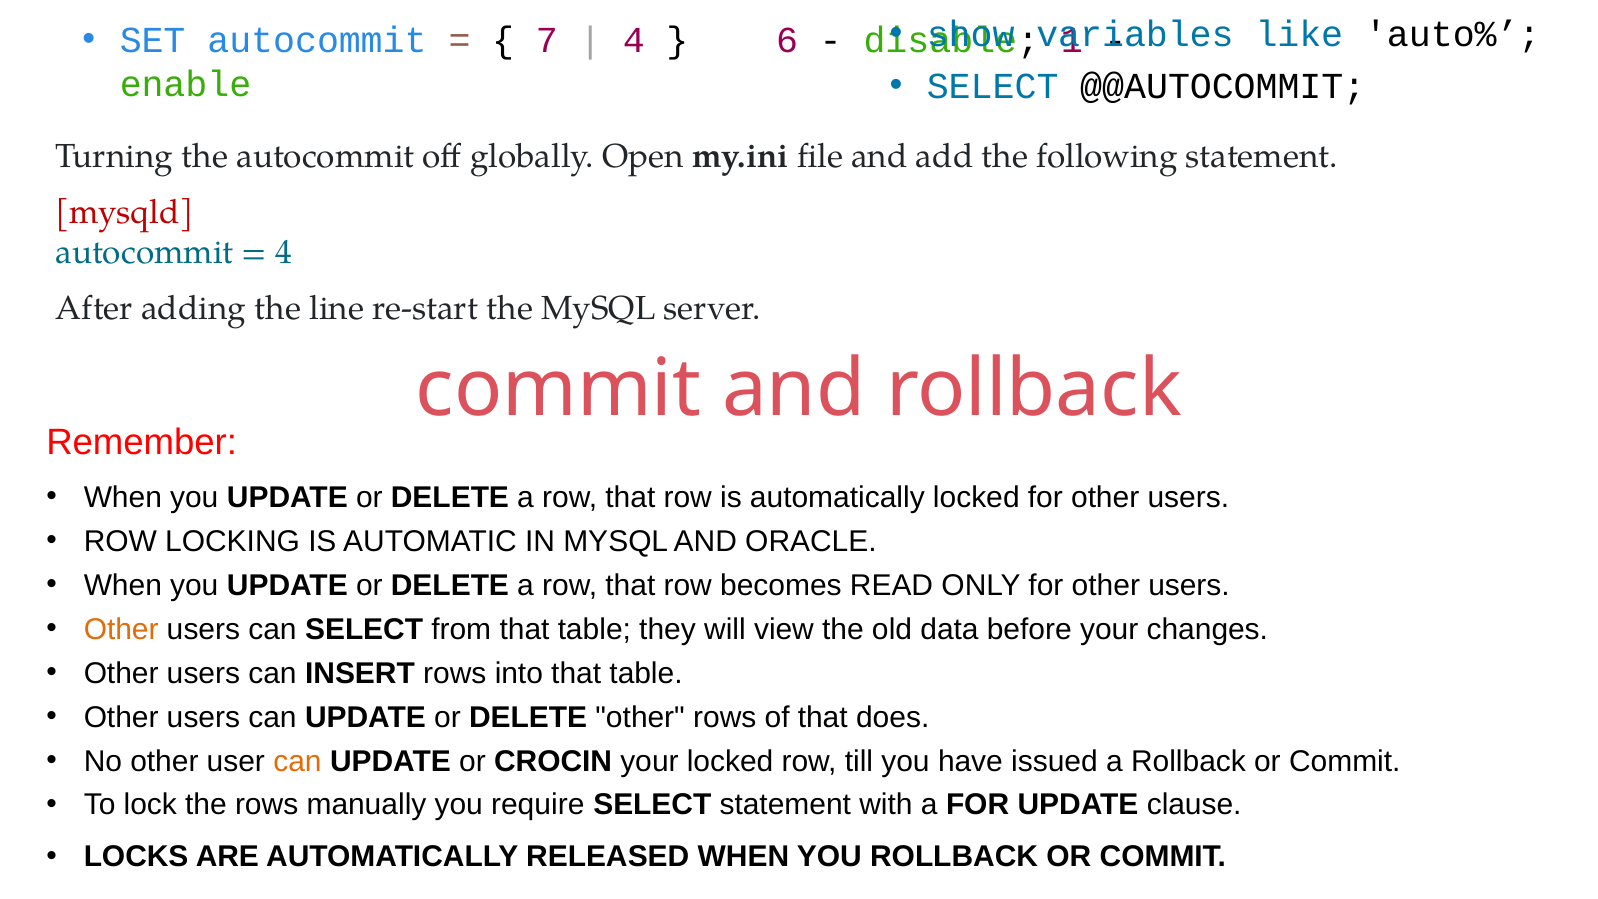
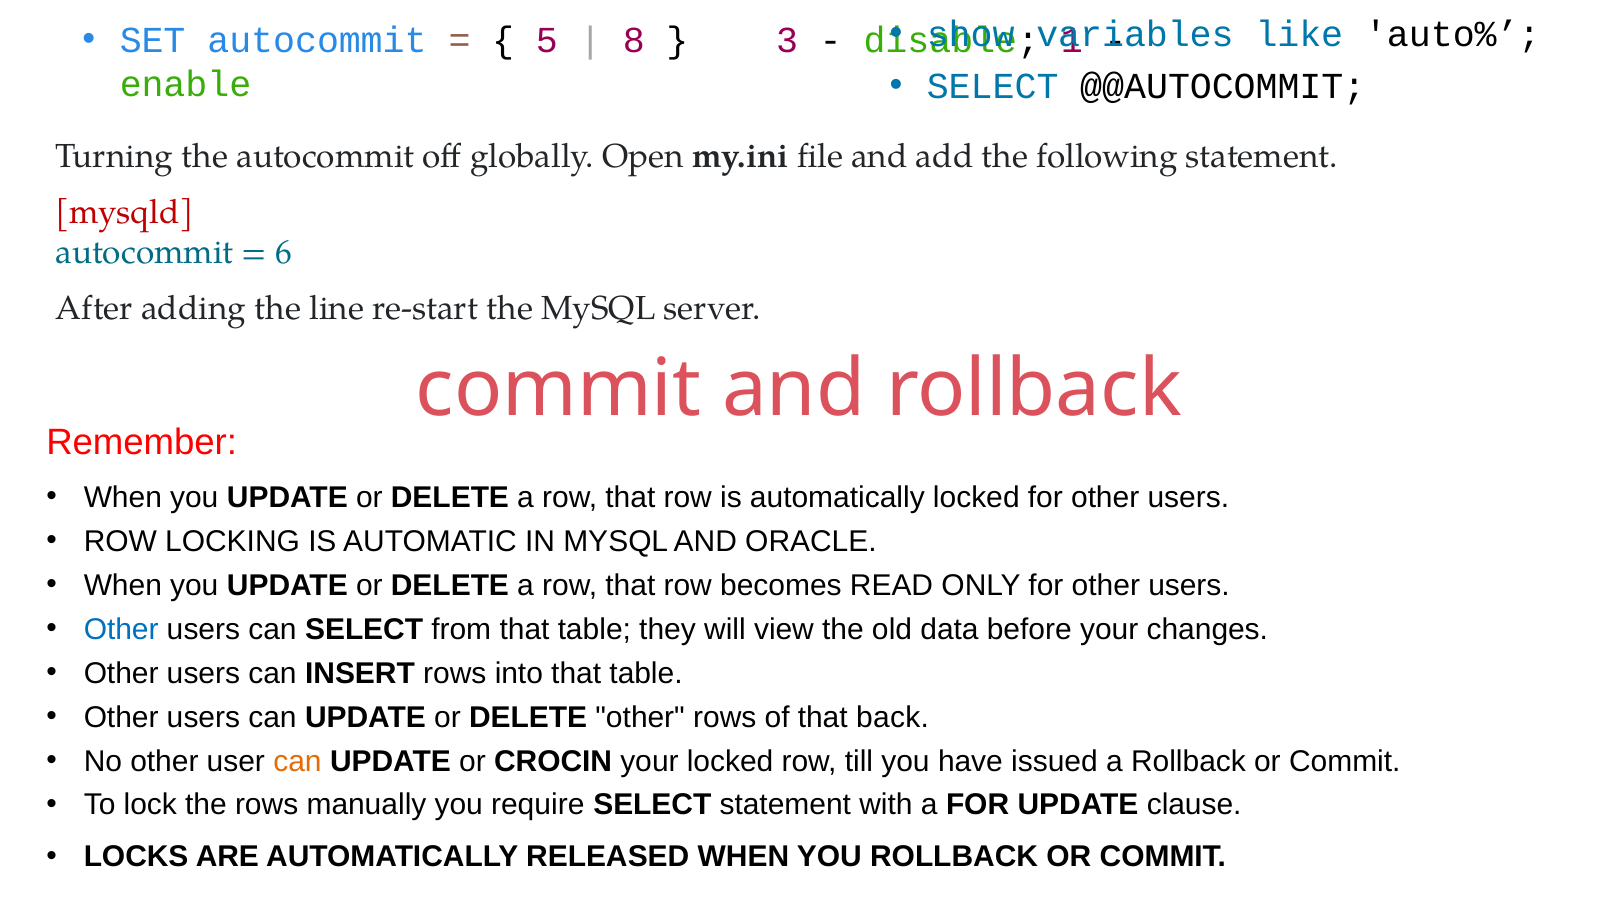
7: 7 -> 5
4 at (634, 40): 4 -> 8
6: 6 -> 3
4 at (284, 253): 4 -> 6
Other at (121, 629) colour: orange -> blue
does: does -> back
